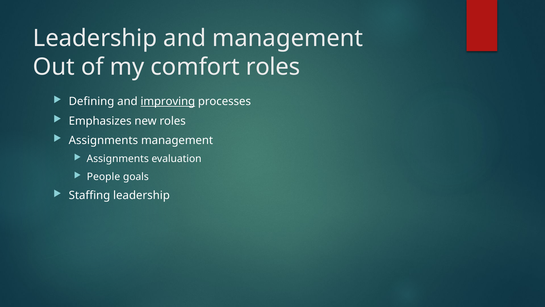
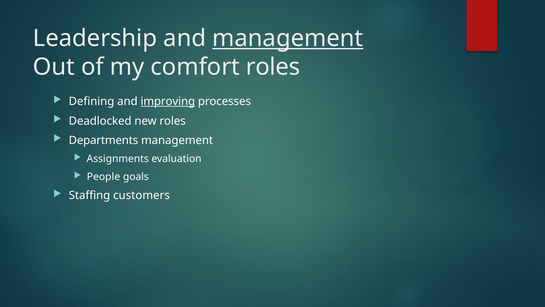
management at (288, 38) underline: none -> present
Emphasizes: Emphasizes -> Deadlocked
Assignments at (103, 140): Assignments -> Departments
Staffing leadership: leadership -> customers
